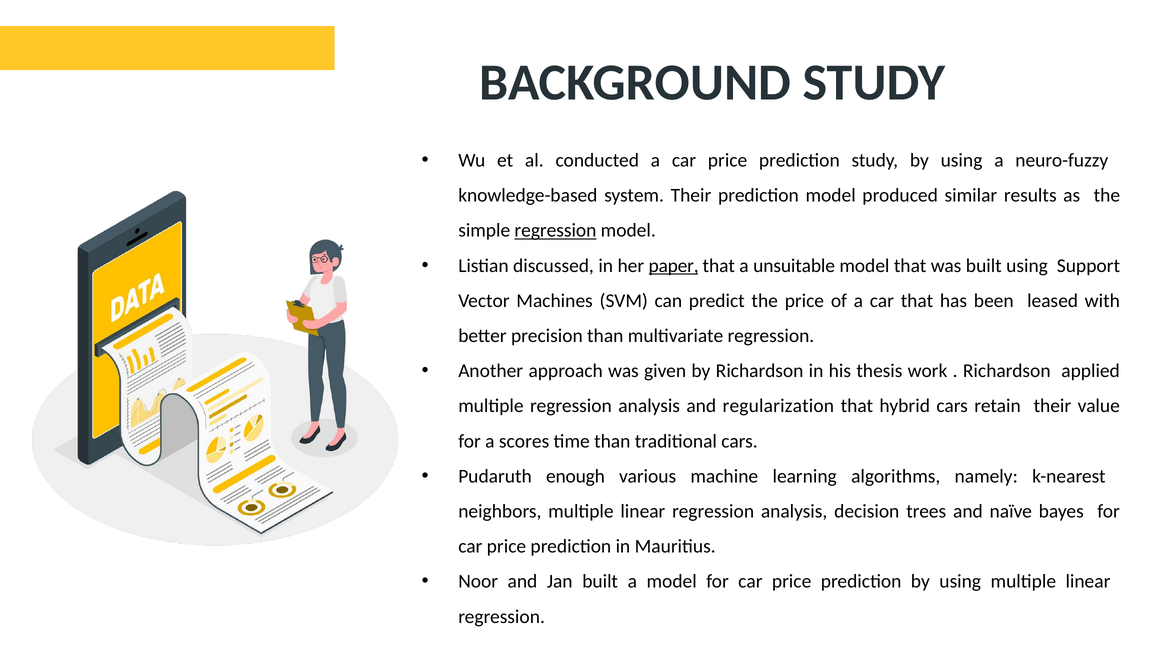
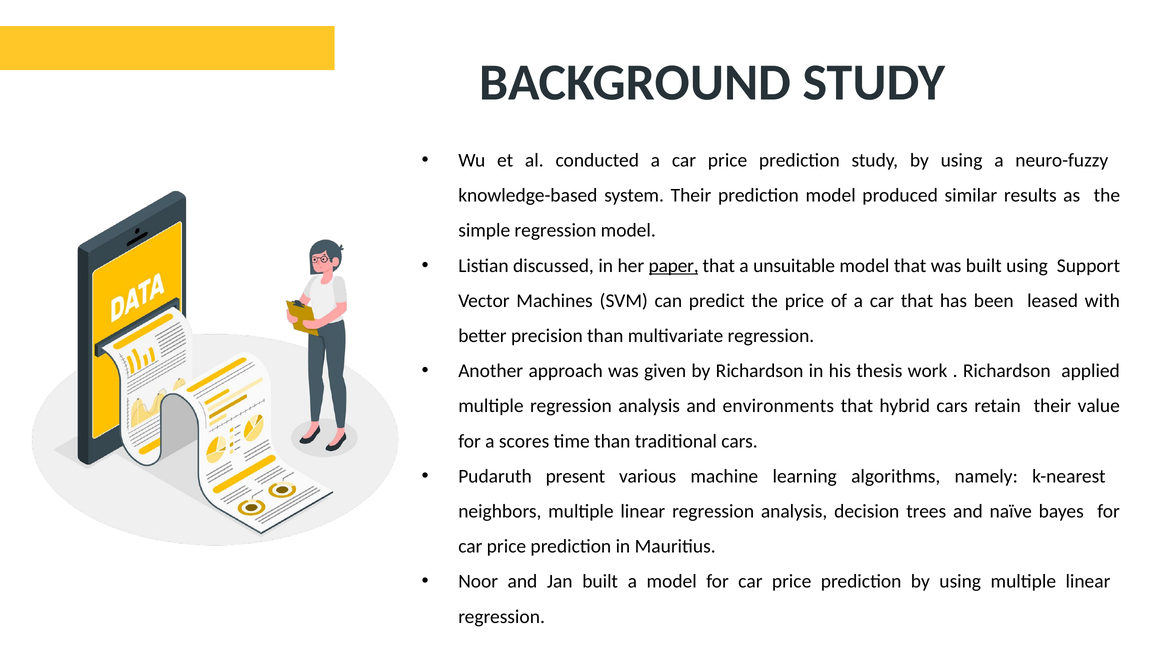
regression at (555, 231) underline: present -> none
regularization: regularization -> environments
enough: enough -> present
